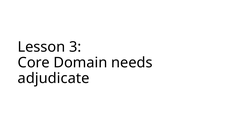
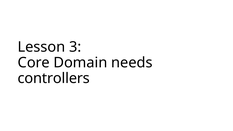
adjudicate: adjudicate -> controllers
